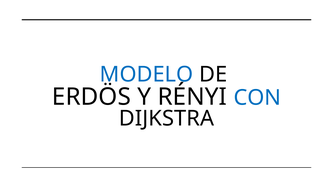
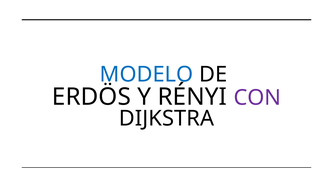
CON colour: blue -> purple
